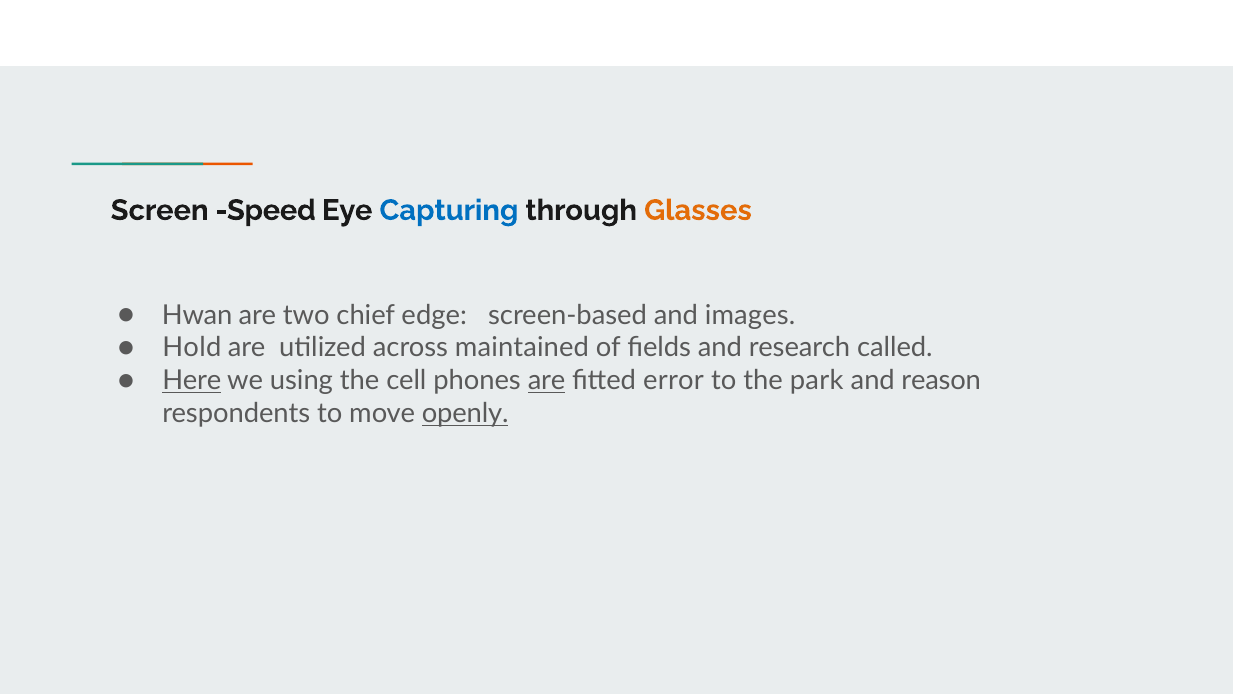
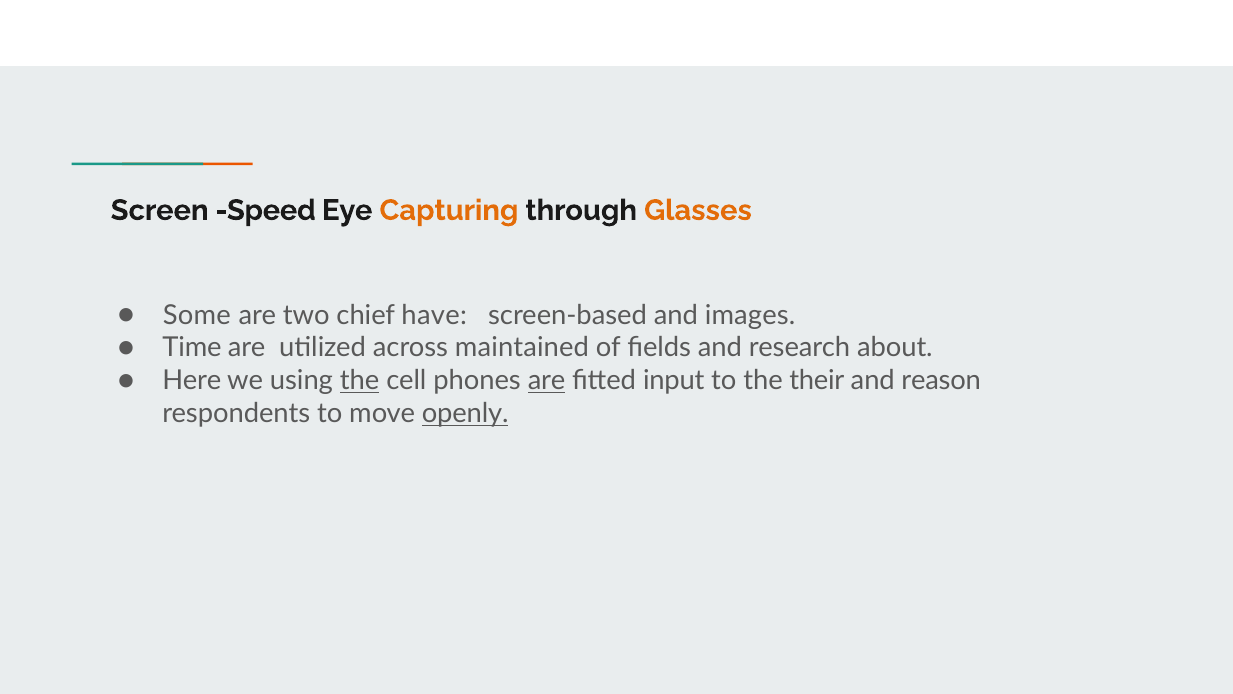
Capturing colour: blue -> orange
Hwan: Hwan -> Some
edge: edge -> have
Hold: Hold -> Time
called: called -> about
Here underline: present -> none
the at (360, 381) underline: none -> present
error: error -> input
park: park -> their
